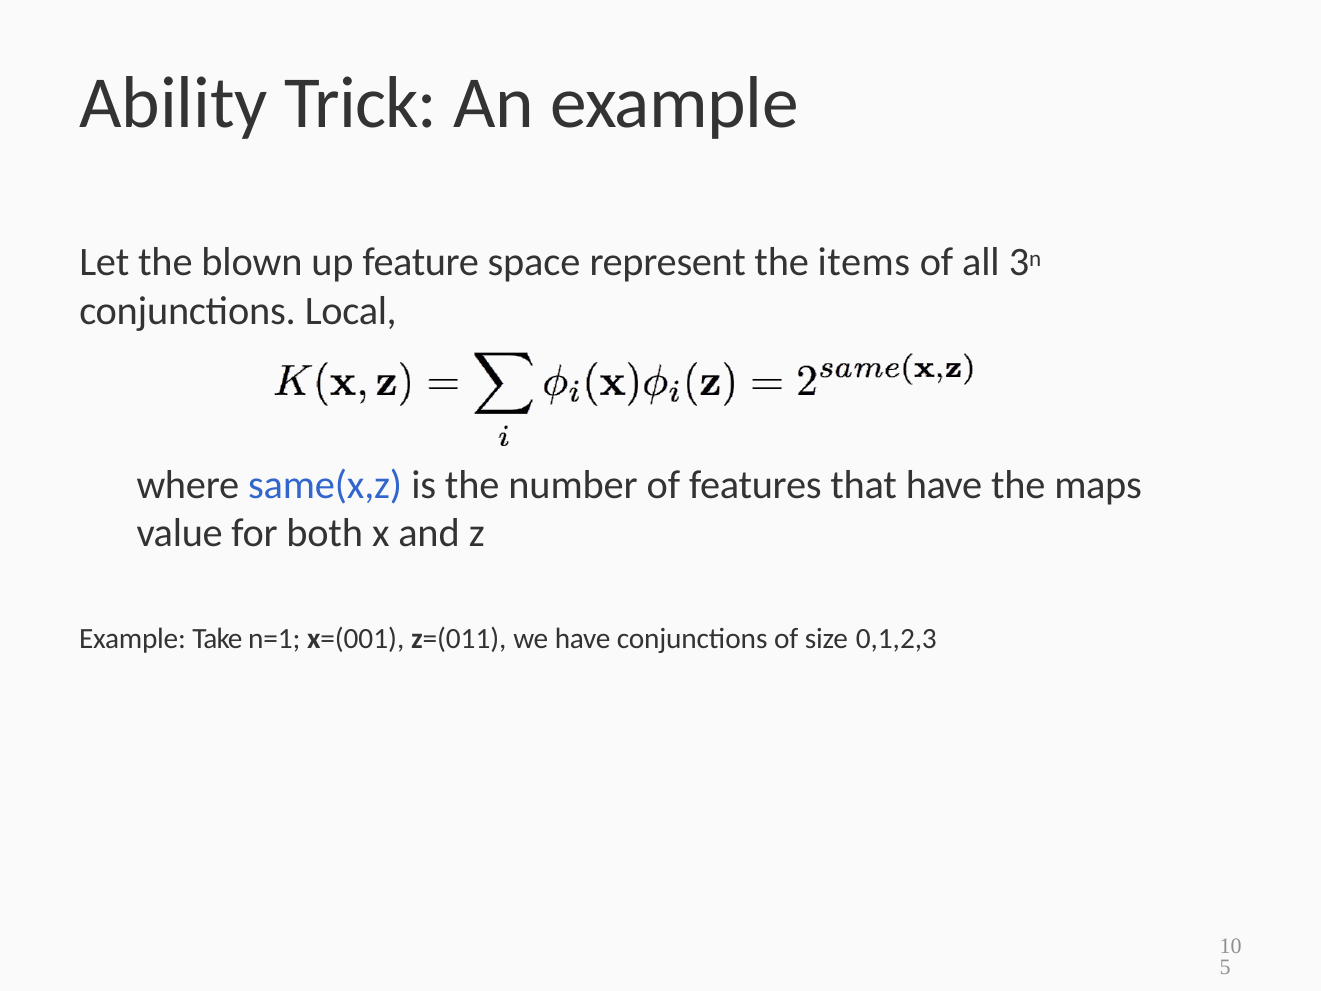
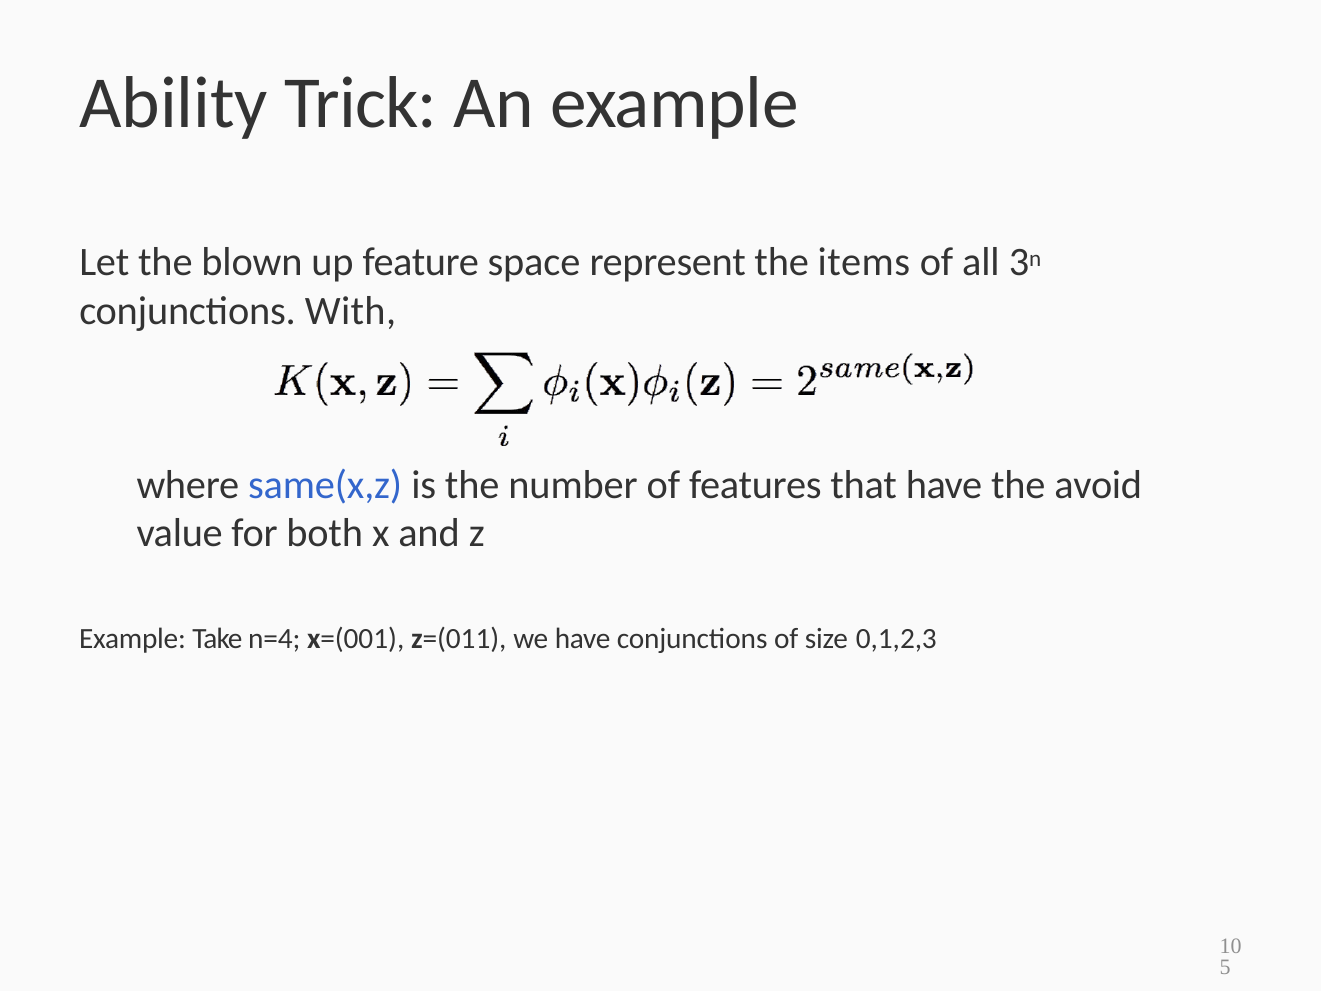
Local at (351, 311): Local -> With
maps: maps -> avoid
n=1: n=1 -> n=4
